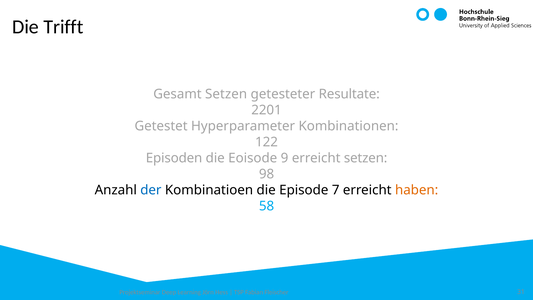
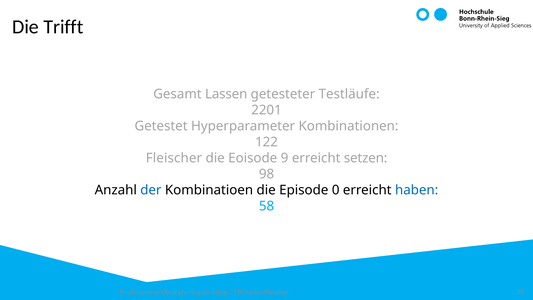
Gesamt Setzen: Setzen -> Lassen
Resultate: Resultate -> Testläufe
Episoden at (174, 158): Episoden -> Fleischer
7: 7 -> 0
haben colour: orange -> blue
